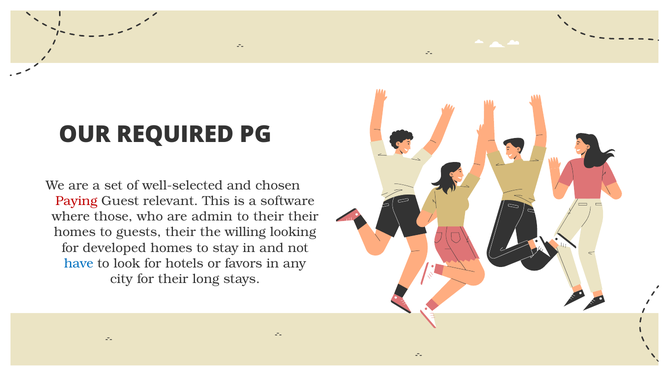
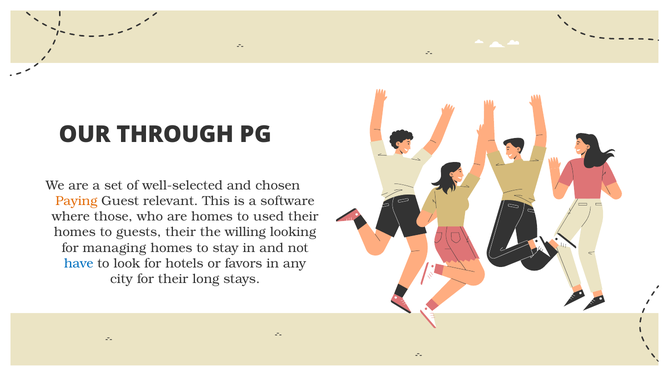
REQUIRED: REQUIRED -> THROUGH
Paying colour: red -> orange
are admin: admin -> homes
to their: their -> used
developed: developed -> managing
